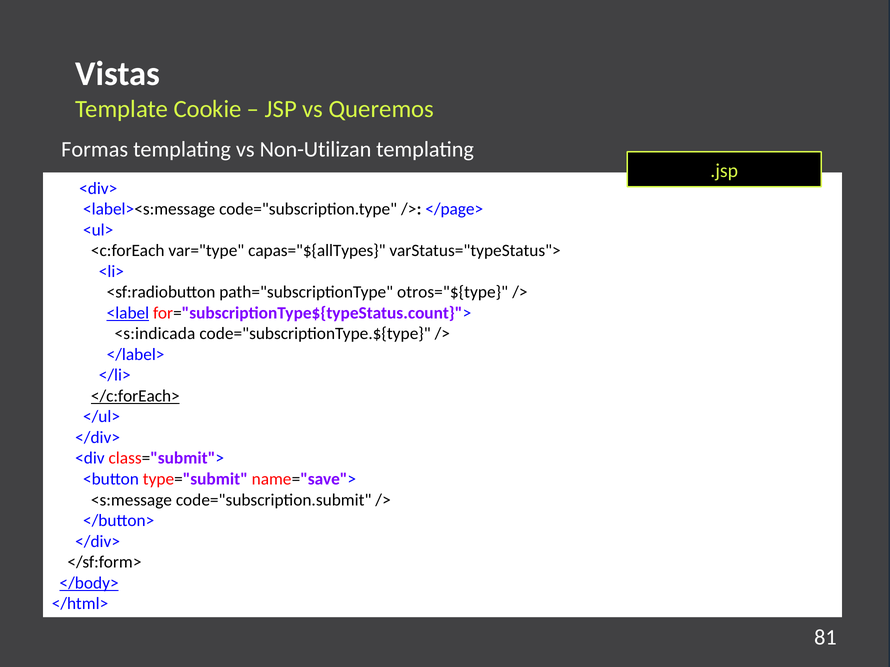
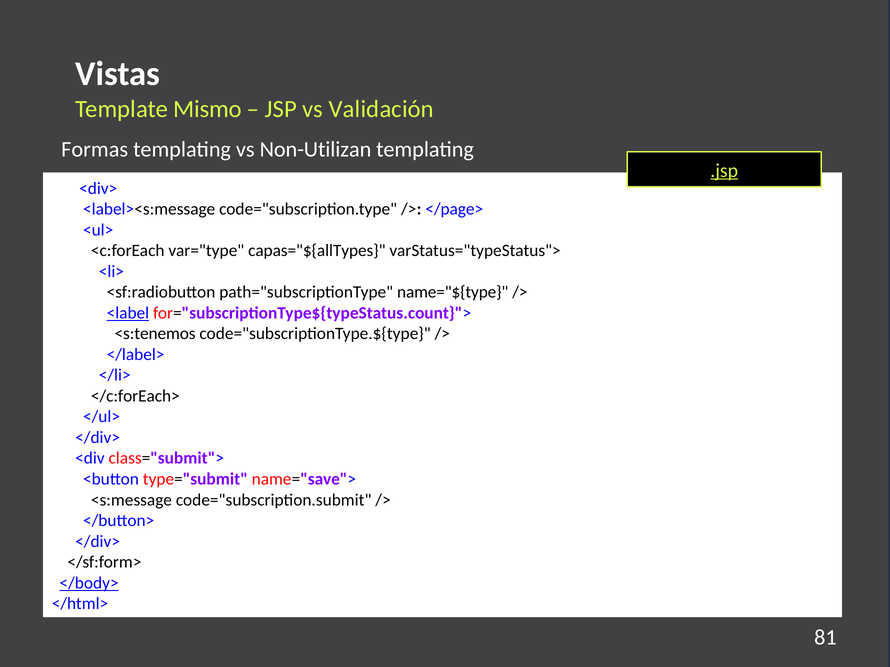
Cookie: Cookie -> Mismo
Queremos: Queremos -> Validación
.jsp underline: none -> present
otros="${type: otros="${type -> name="${type
<s:indicada: <s:indicada -> <s:tenemos
</c:forEach> underline: present -> none
